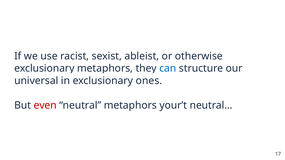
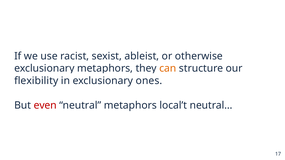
can colour: blue -> orange
universal: universal -> flexibility
your’t: your’t -> local’t
